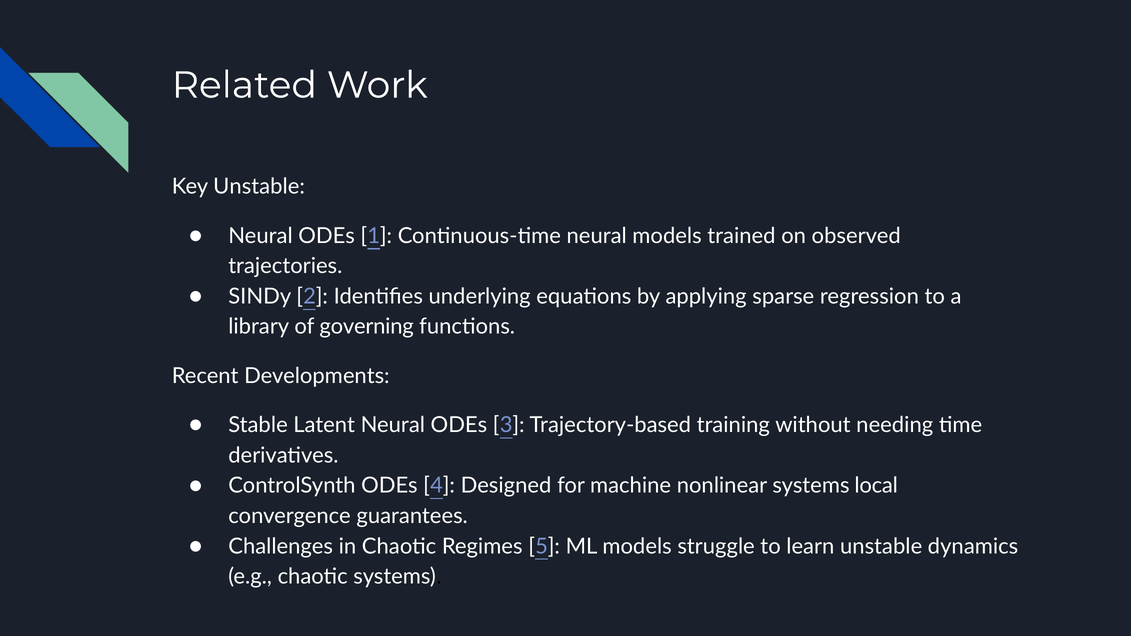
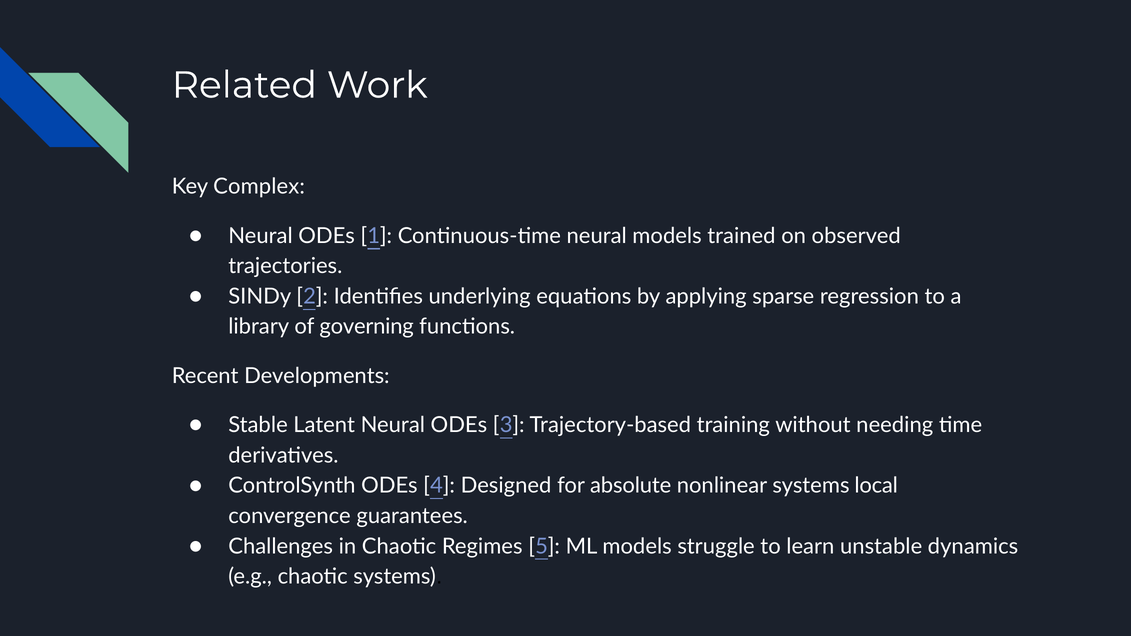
Key Unstable: Unstable -> Complex
machine: machine -> absolute
